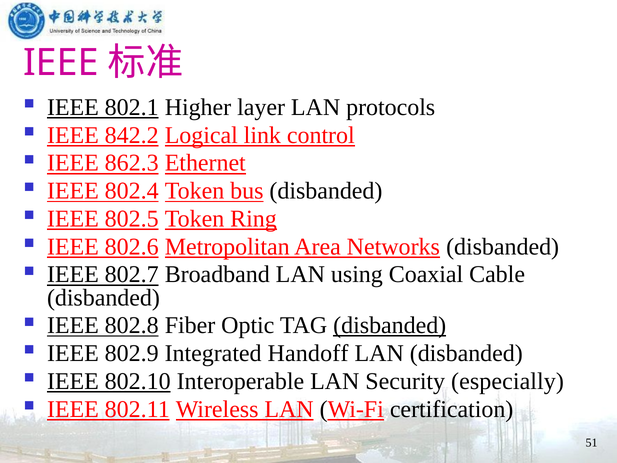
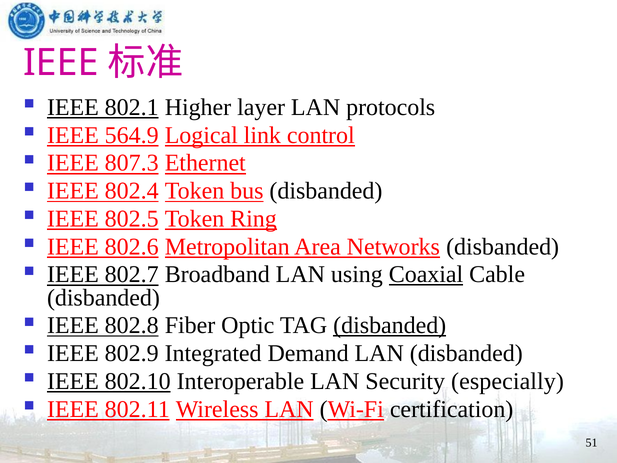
842.2: 842.2 -> 564.9
862.3: 862.3 -> 807.3
Coaxial underline: none -> present
Handoff: Handoff -> Demand
